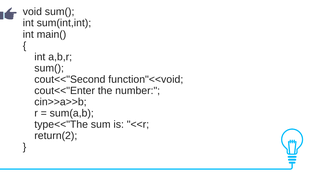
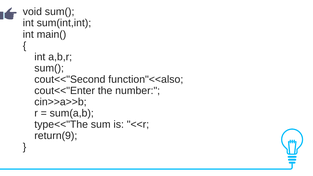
function"<<void: function"<<void -> function"<<also
return(2: return(2 -> return(9
